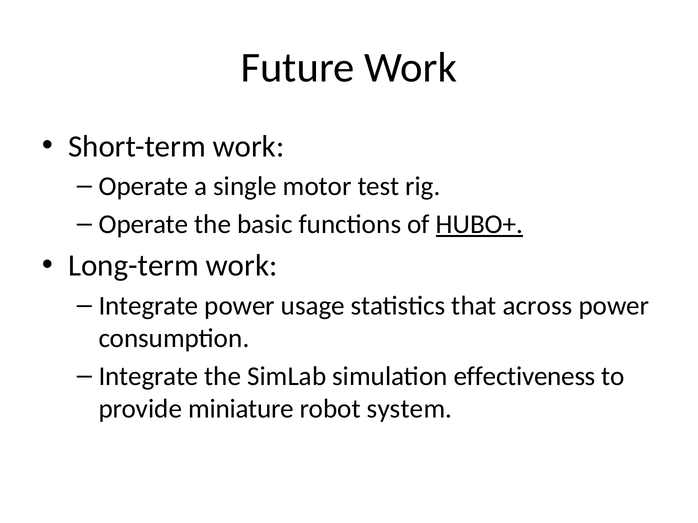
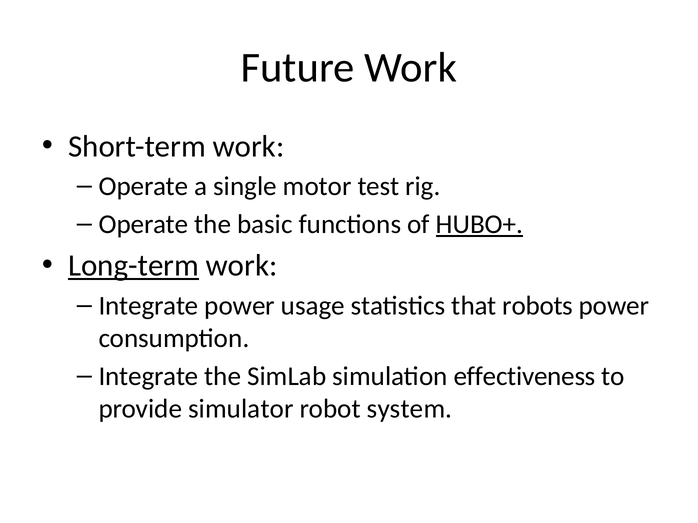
Long-term underline: none -> present
across: across -> robots
miniature: miniature -> simulator
